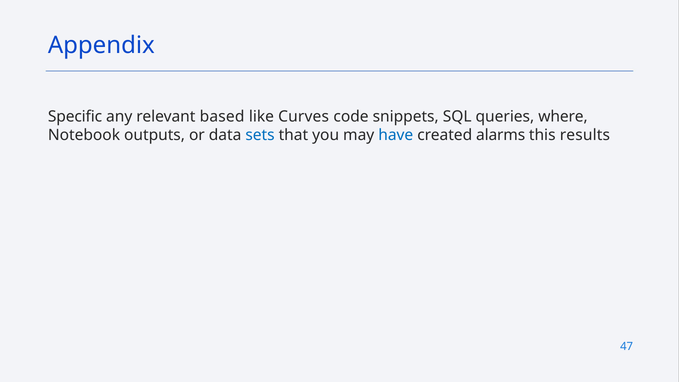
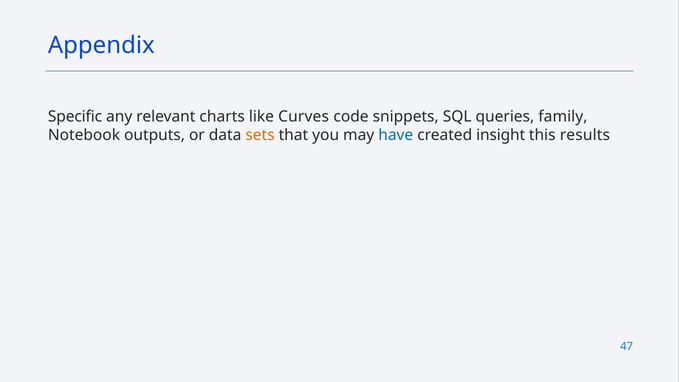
based: based -> charts
where: where -> family
sets colour: blue -> orange
alarms: alarms -> insight
